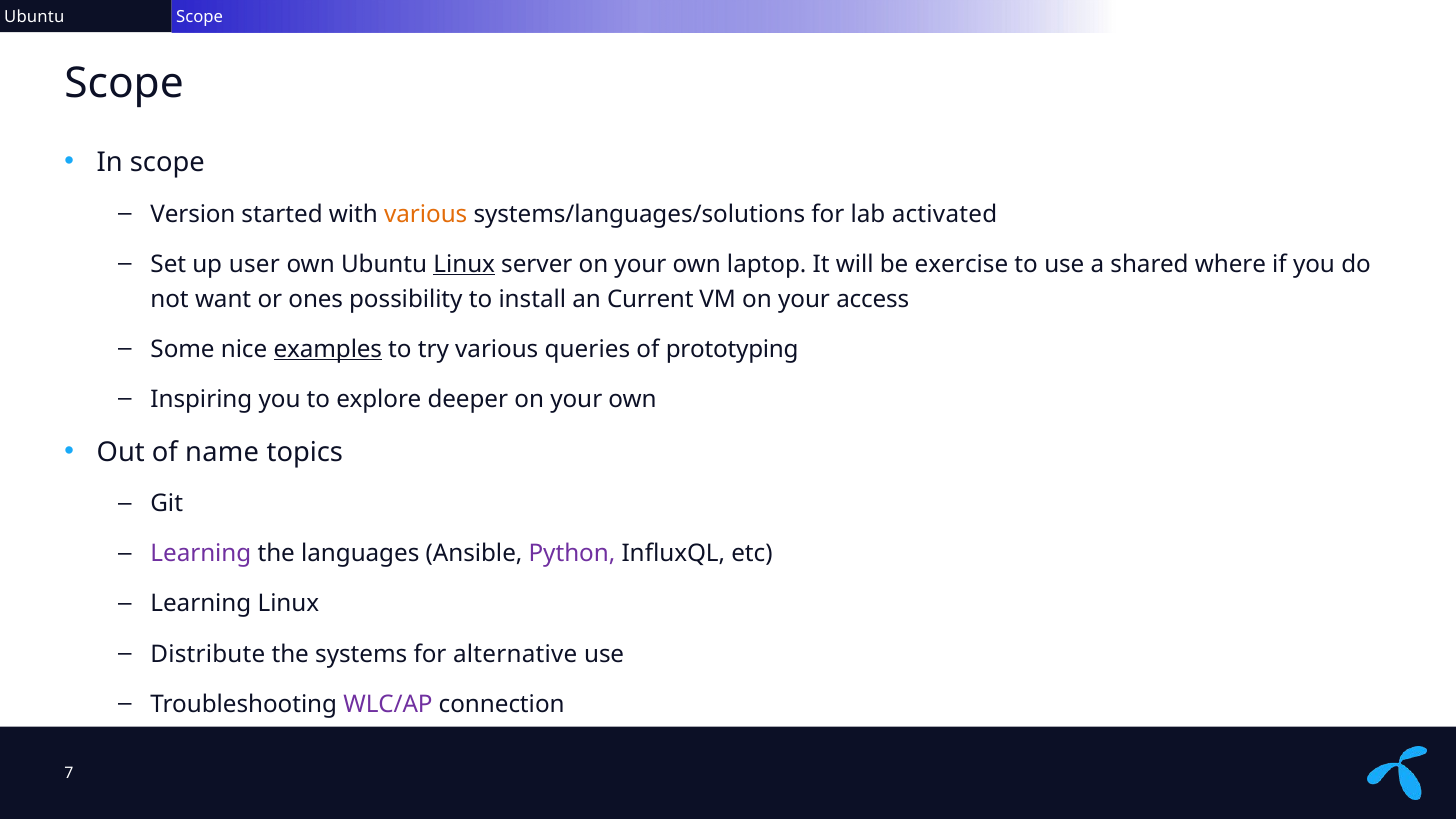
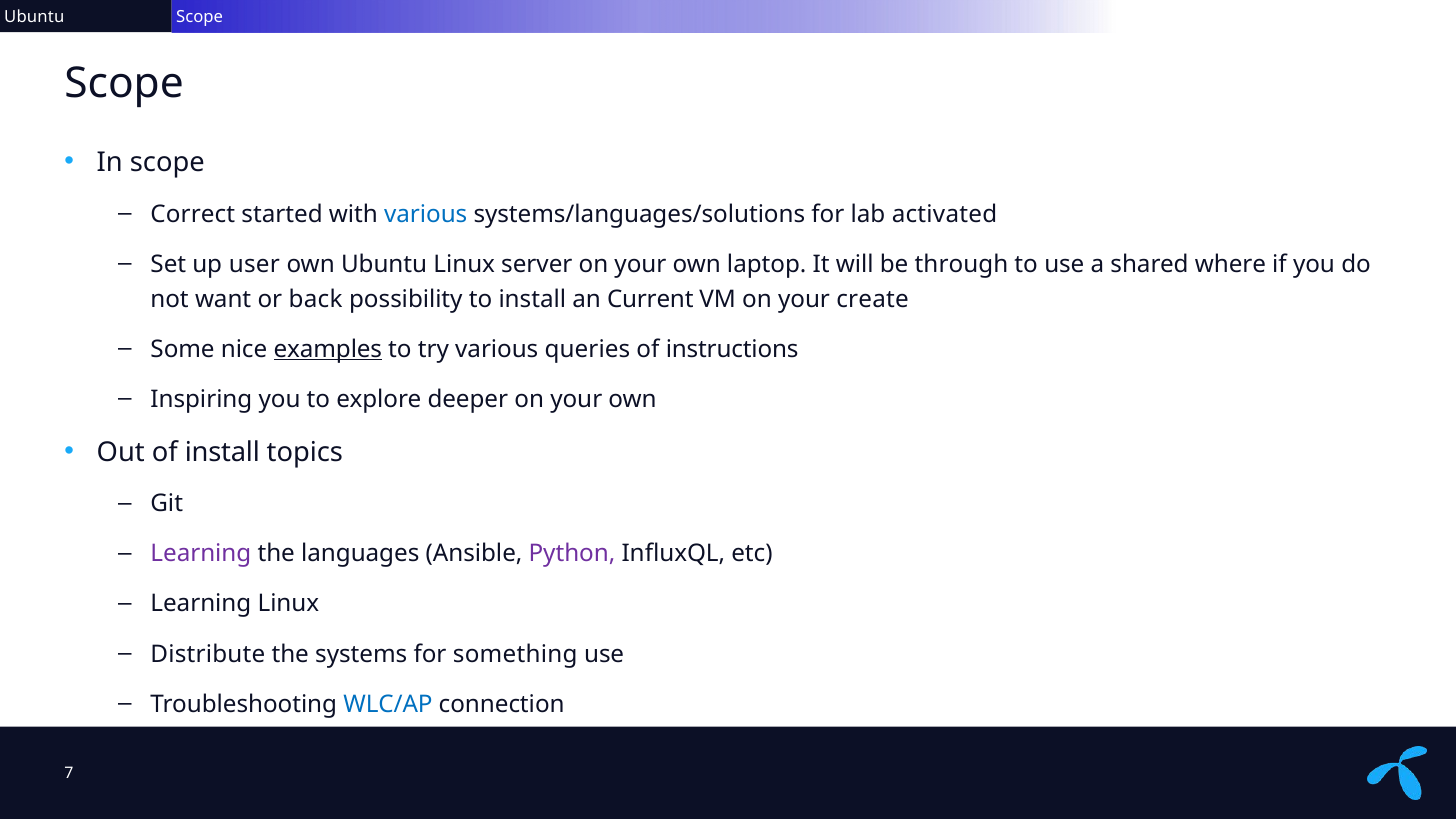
Version: Version -> Correct
various at (426, 214) colour: orange -> blue
Linux at (464, 264) underline: present -> none
exercise: exercise -> through
ones: ones -> back
access: access -> create
prototyping: prototyping -> instructions
of name: name -> install
alternative: alternative -> something
WLC/AP colour: purple -> blue
